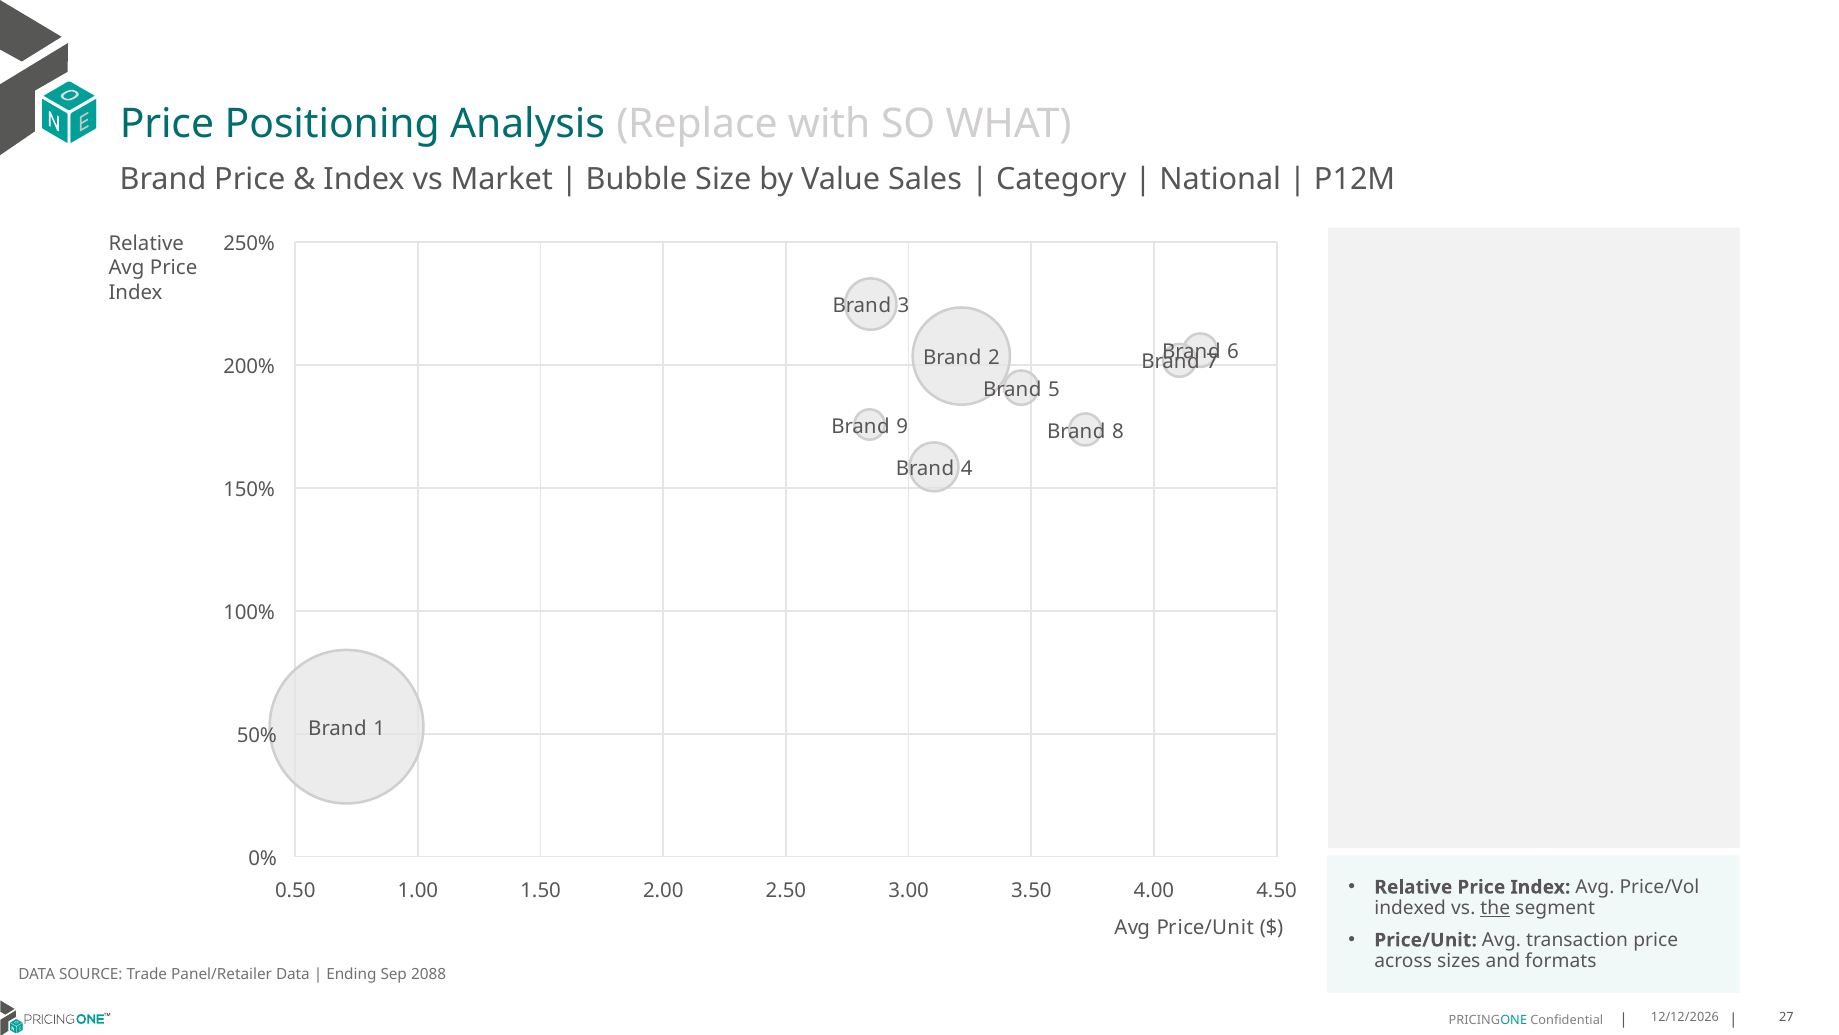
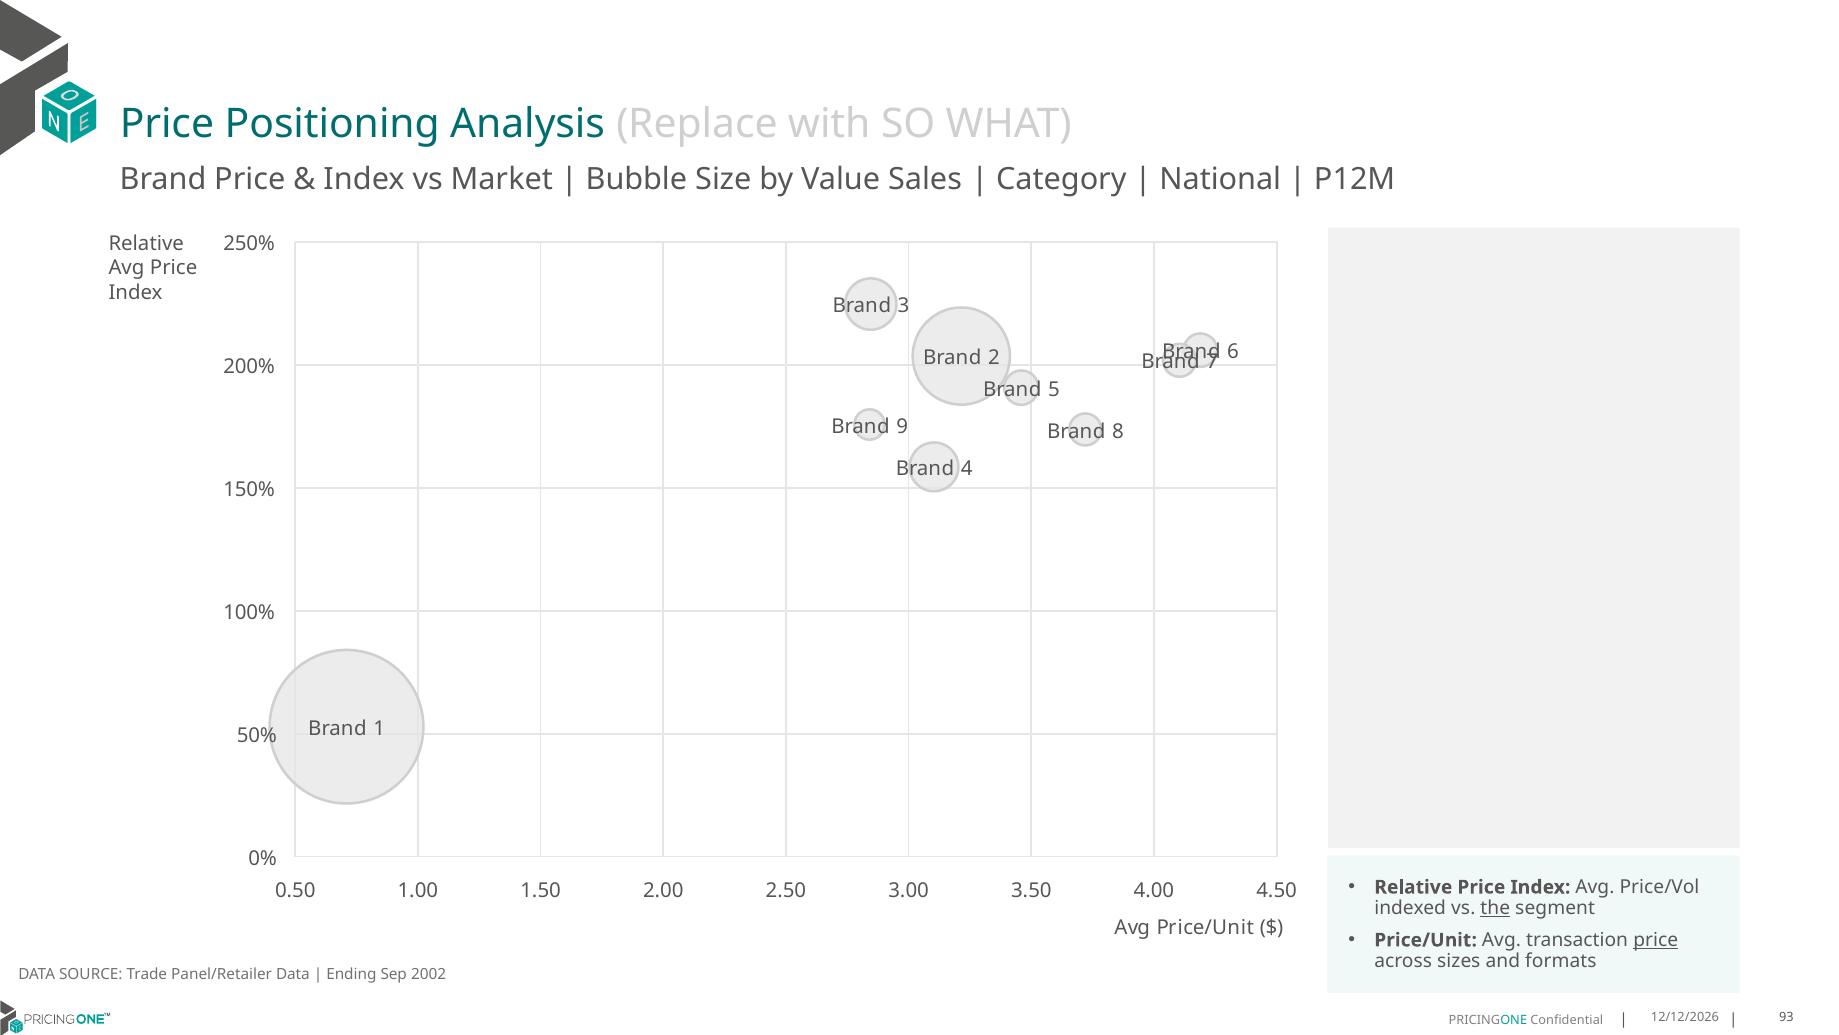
price at (1656, 940) underline: none -> present
2088: 2088 -> 2002
27: 27 -> 93
